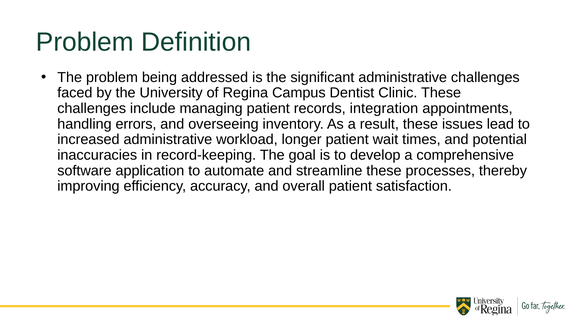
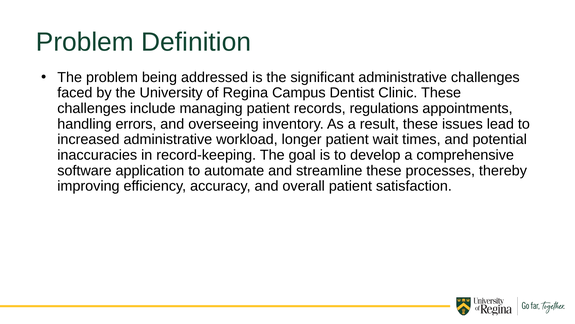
integration: integration -> regulations
